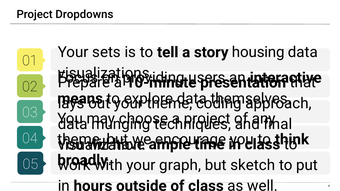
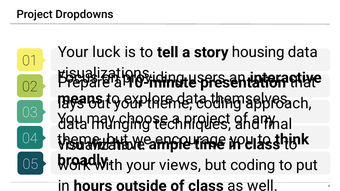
sets: sets -> luck
graph: graph -> views
but sketch: sketch -> coding
